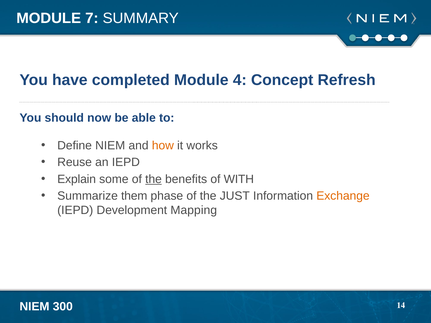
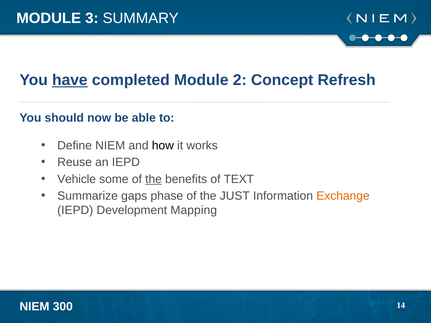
7: 7 -> 3
have underline: none -> present
4: 4 -> 2
how colour: orange -> black
Explain: Explain -> Vehicle
WITH: WITH -> TEXT
them: them -> gaps
